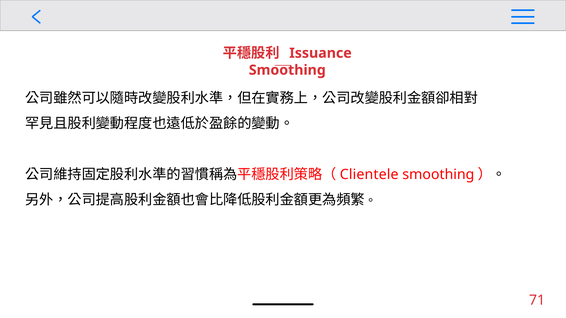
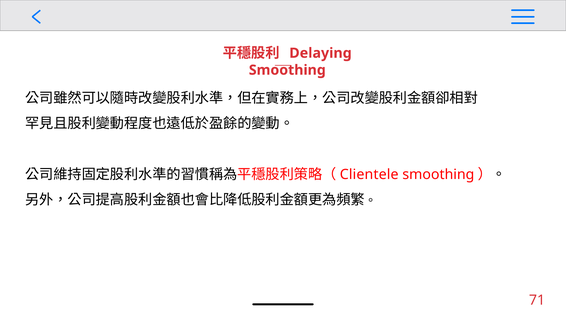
Issuance: Issuance -> Delaying
